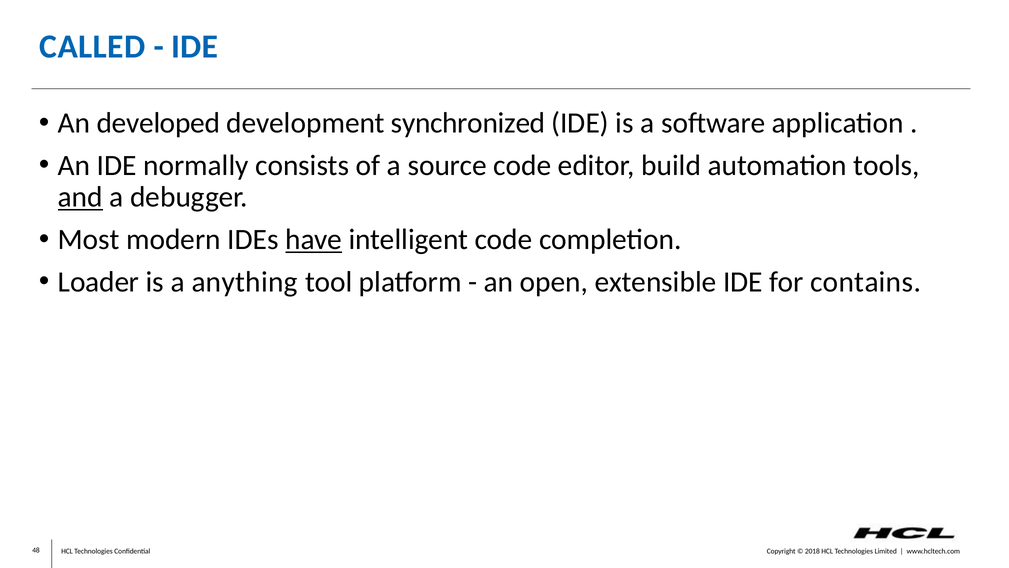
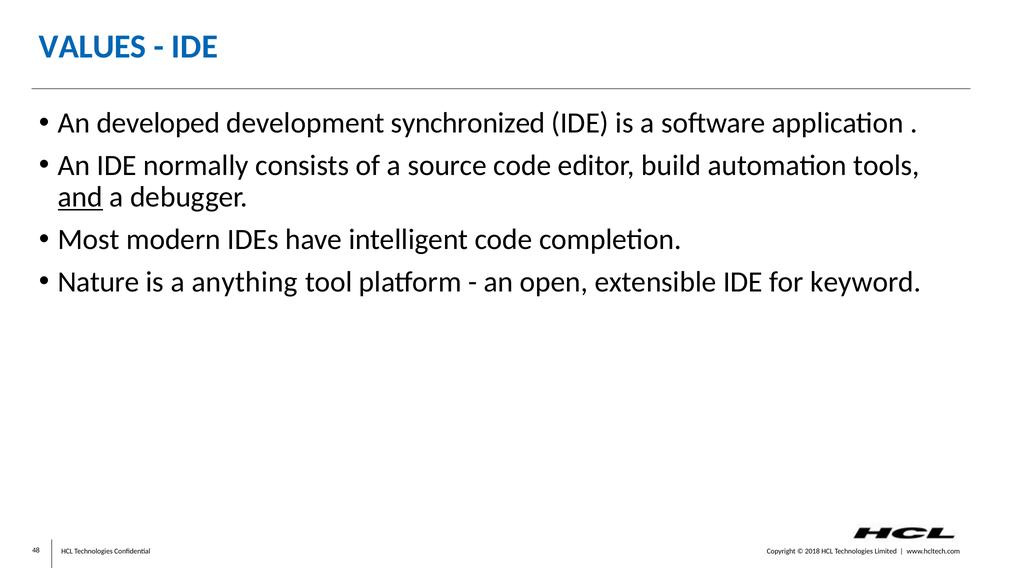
CALLED: CALLED -> VALUES
have underline: present -> none
Loader: Loader -> Nature
contains: contains -> keyword
